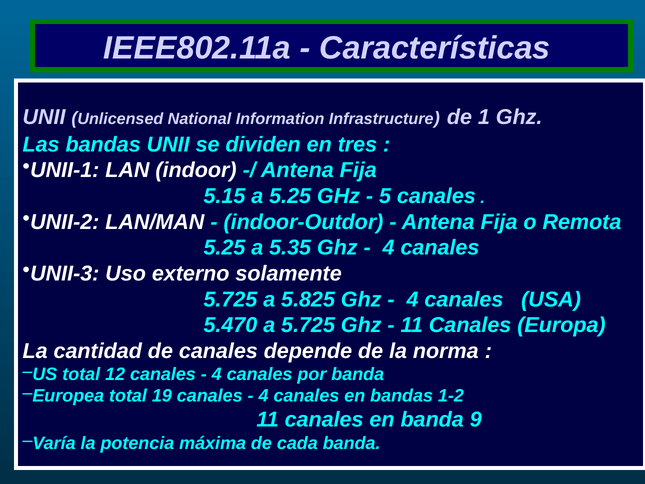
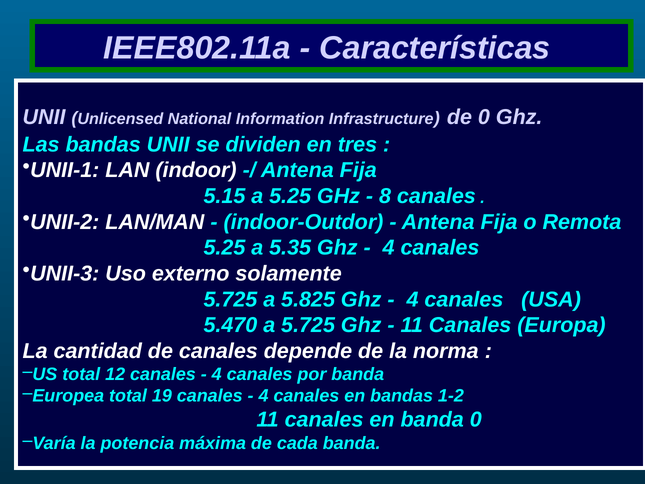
de 1: 1 -> 0
5: 5 -> 8
banda 9: 9 -> 0
